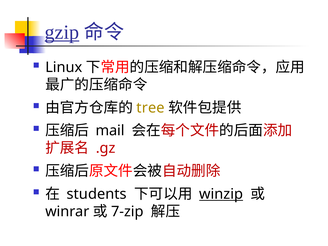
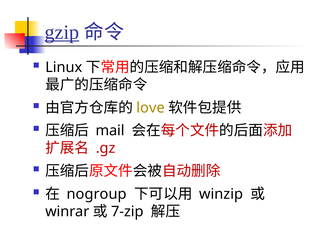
tree: tree -> love
students: students -> nogroup
winzip underline: present -> none
